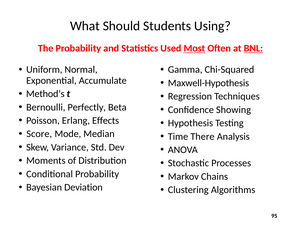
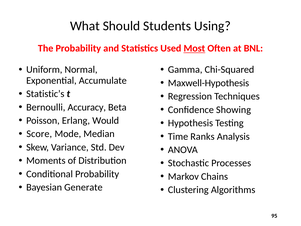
BNL underline: present -> none
Method’s: Method’s -> Statistic’s
Perfectly: Perfectly -> Accuracy
Effects: Effects -> Would
There: There -> Ranks
Deviation: Deviation -> Generate
